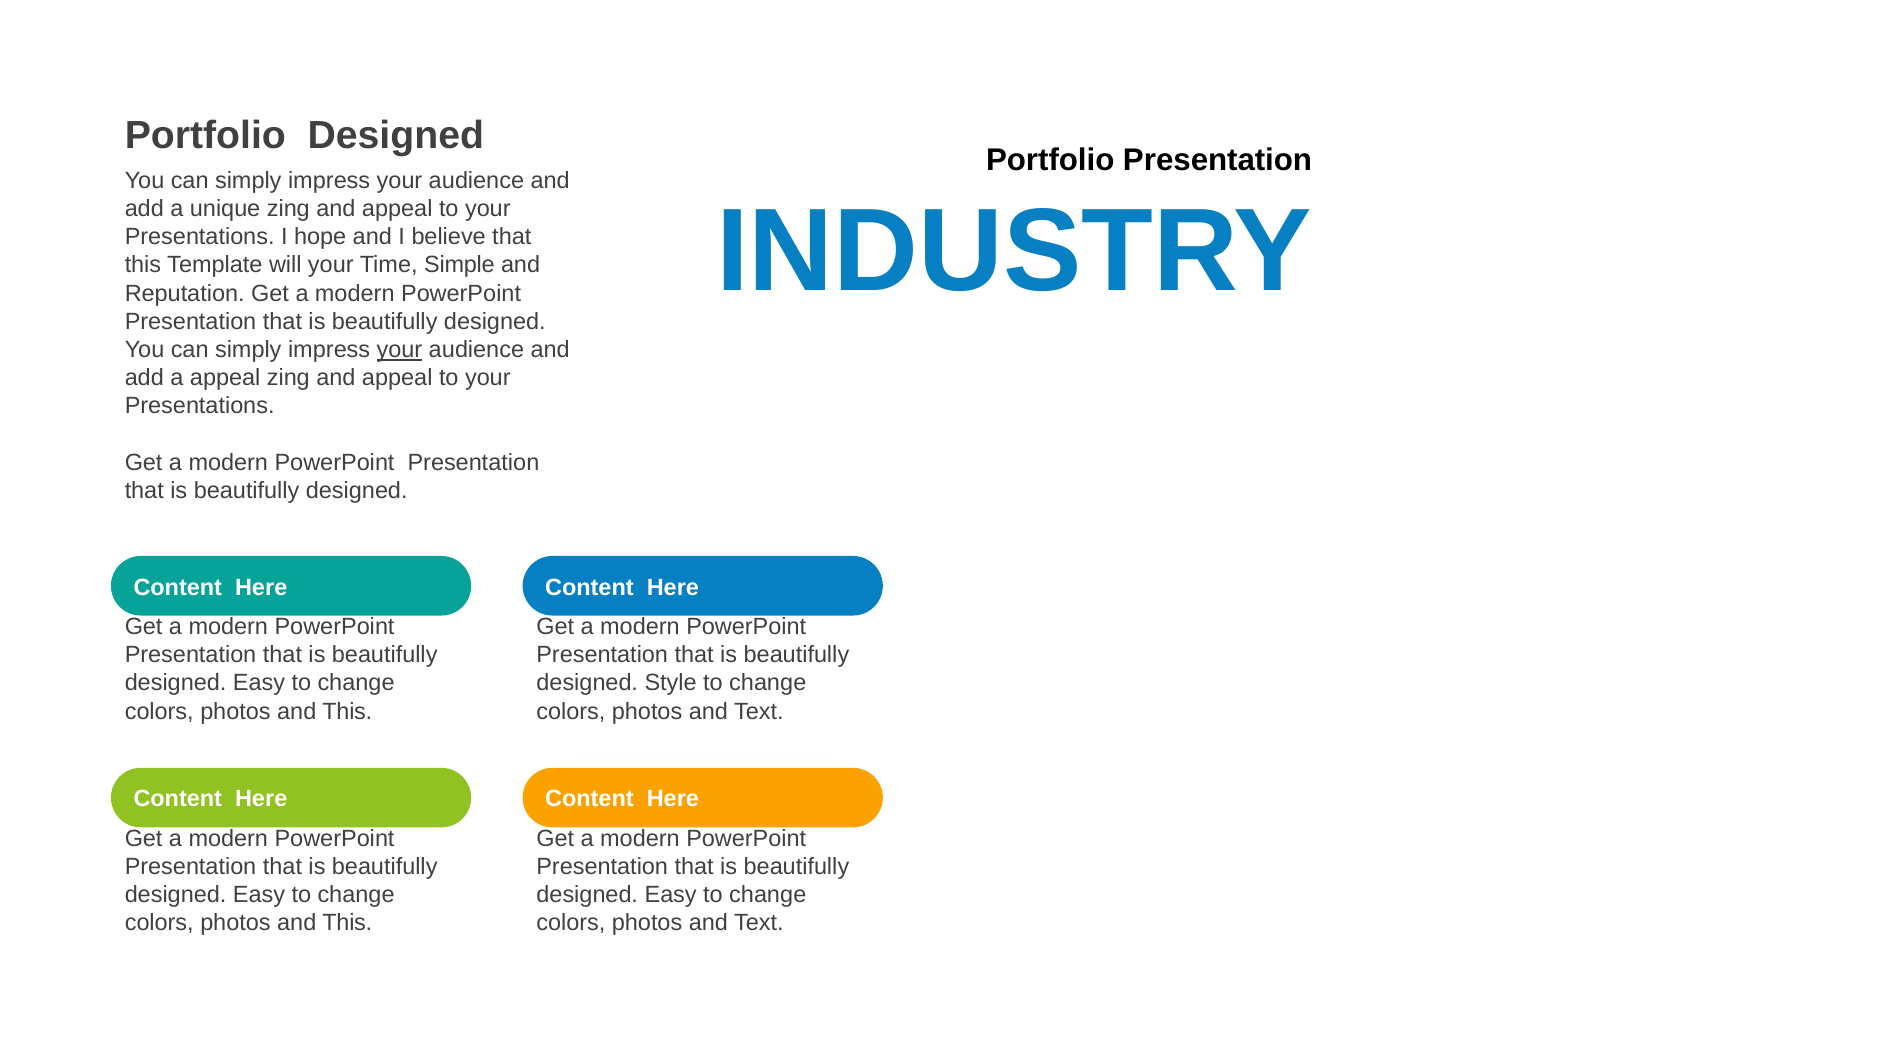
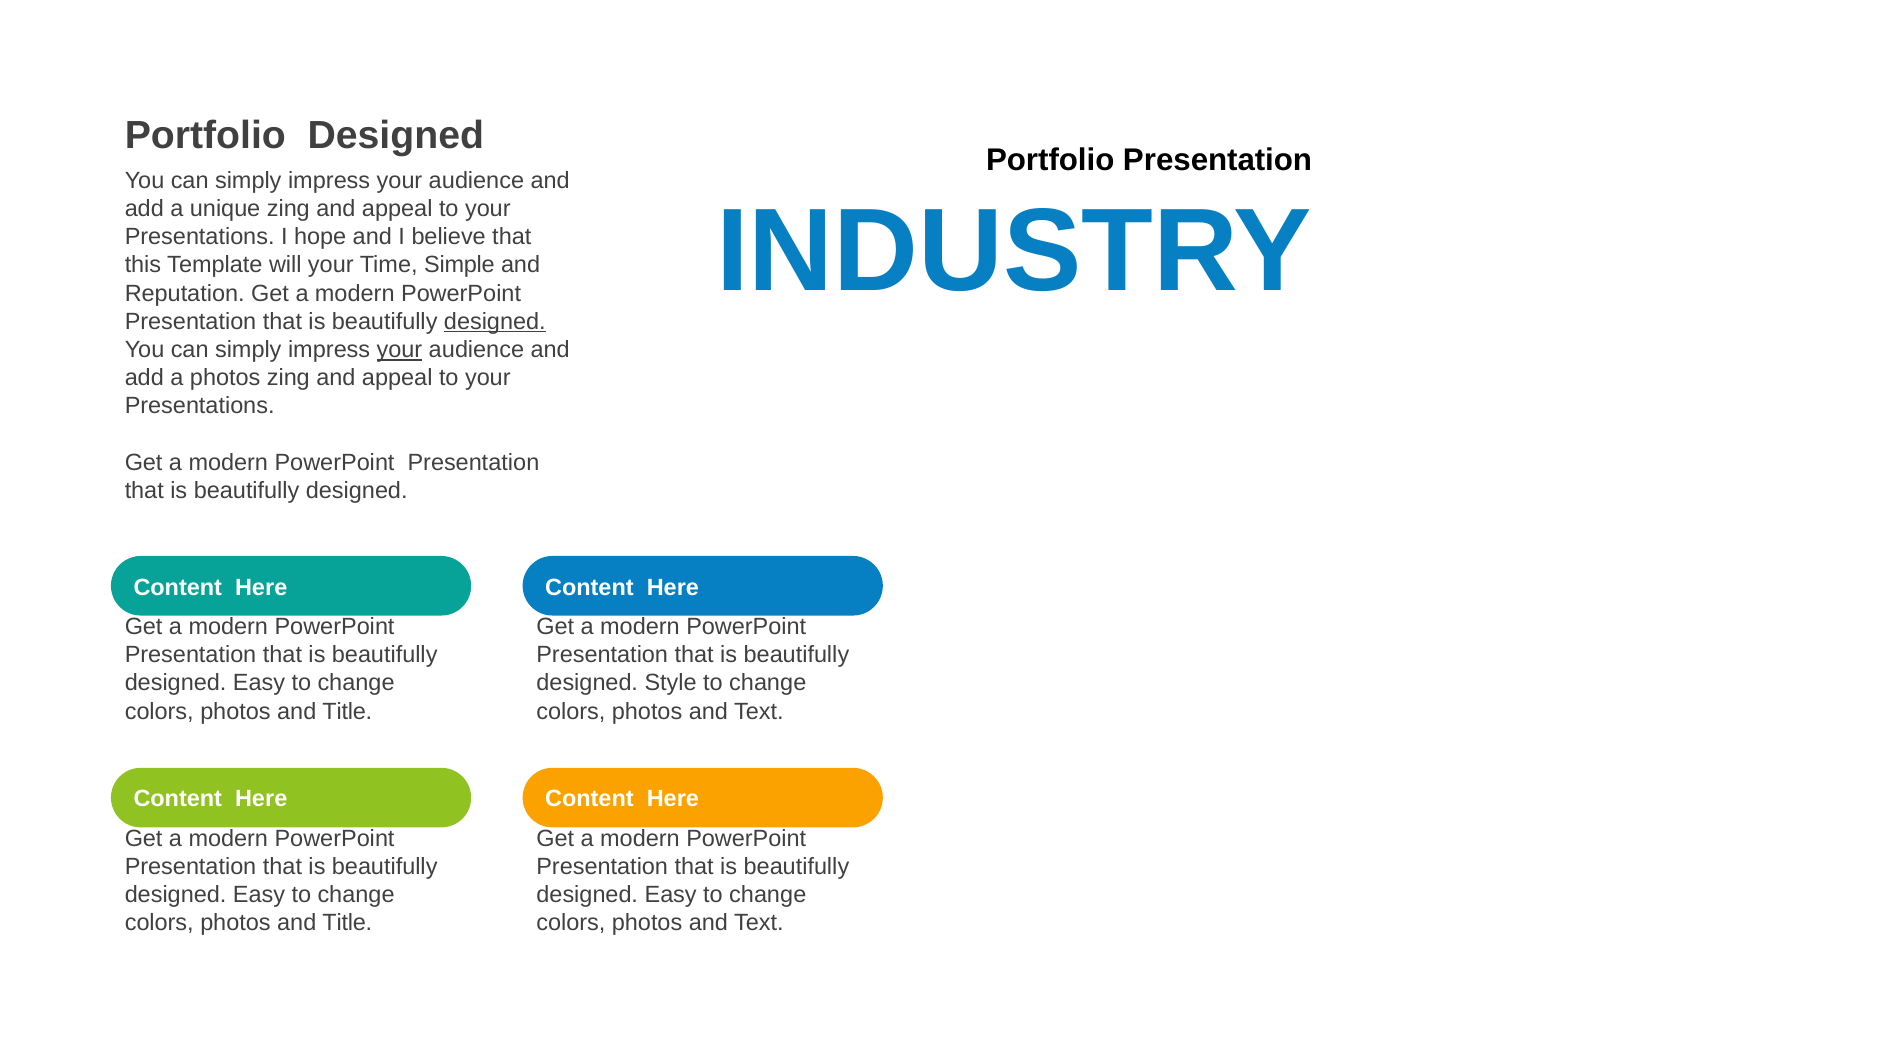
designed at (495, 322) underline: none -> present
a appeal: appeal -> photos
This at (347, 712): This -> Title
This at (347, 924): This -> Title
